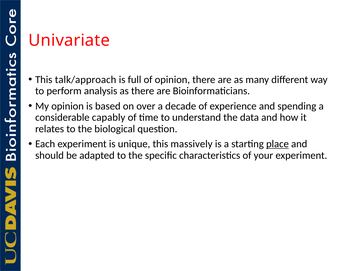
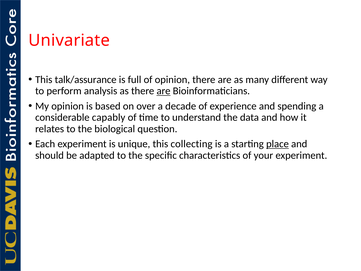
talk/approach: talk/approach -> talk/assurance
are at (164, 91) underline: none -> present
massively: massively -> collecting
